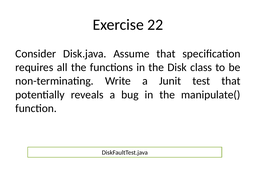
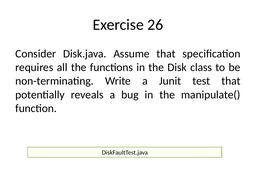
22: 22 -> 26
